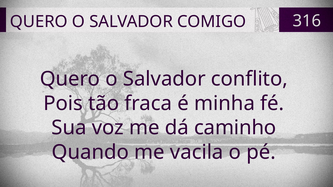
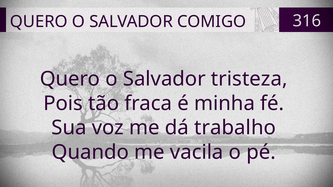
conflito: conflito -> tristeza
caminho: caminho -> trabalho
